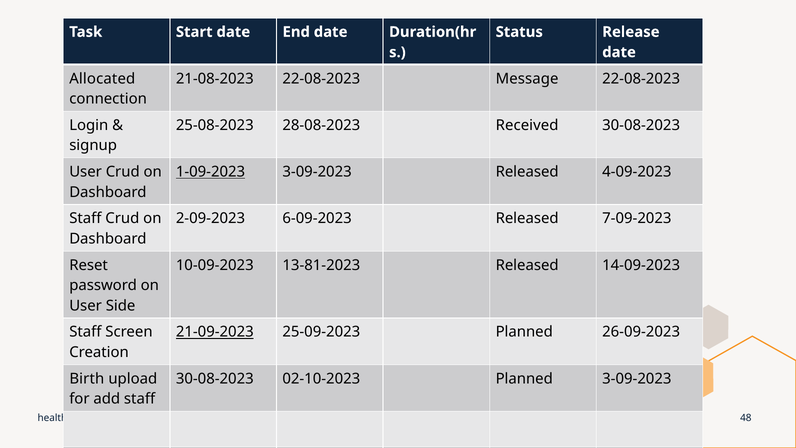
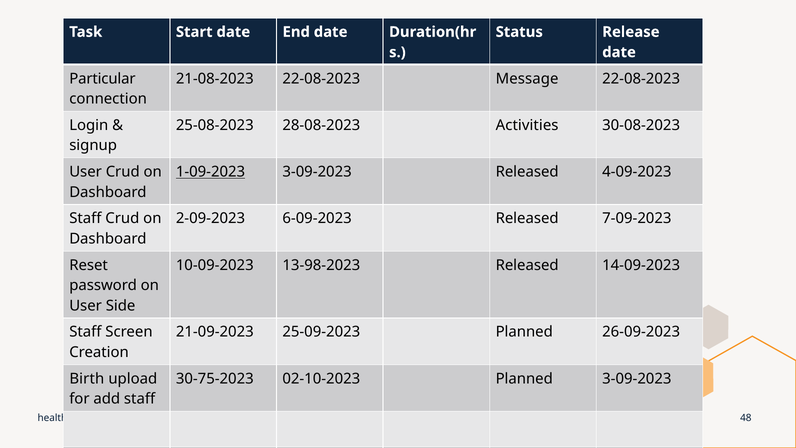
Allocated: Allocated -> Particular
Received: Received -> Activities
13-81-2023: 13-81-2023 -> 13-98-2023
21-09-2023 underline: present -> none
30-08-2023 at (215, 378): 30-08-2023 -> 30-75-2023
